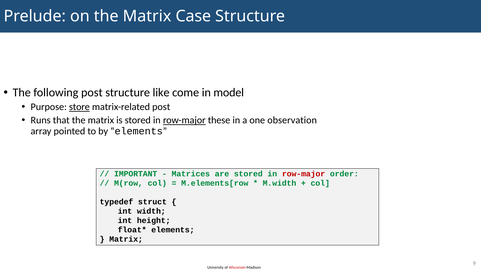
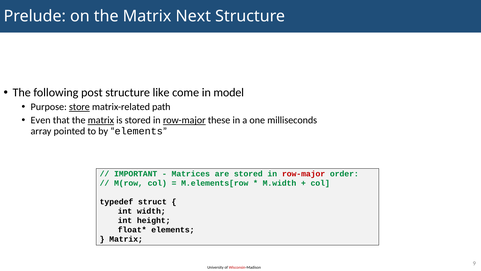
Case: Case -> Next
matrix-related post: post -> path
Runs: Runs -> Even
matrix at (101, 120) underline: none -> present
observation: observation -> milliseconds
